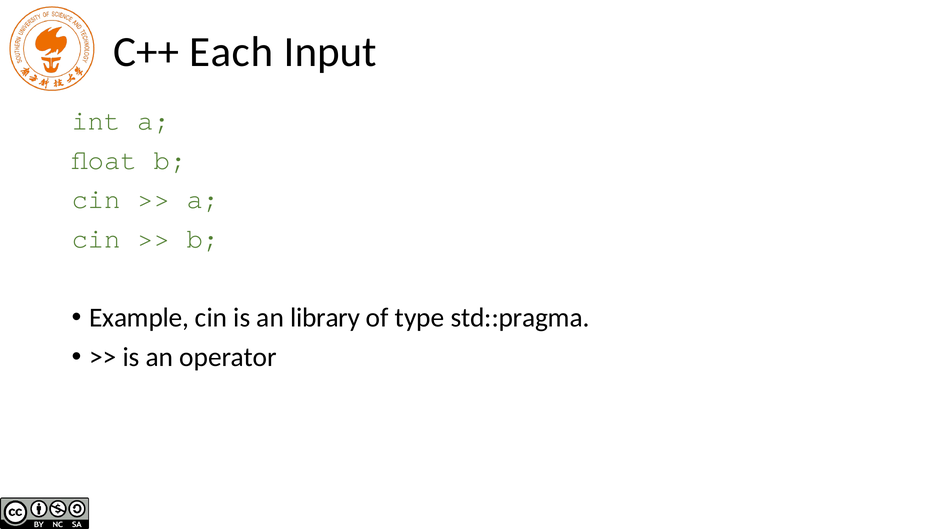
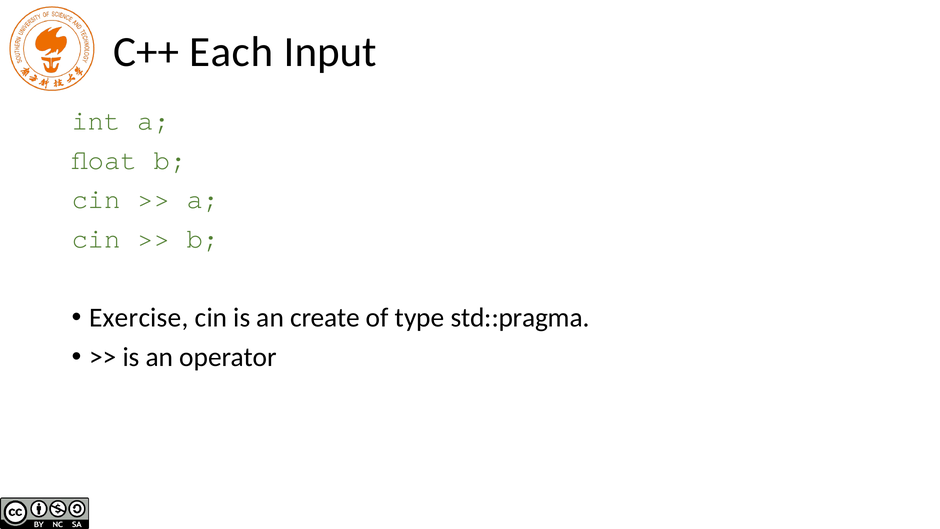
Example: Example -> Exercise
library: library -> create
